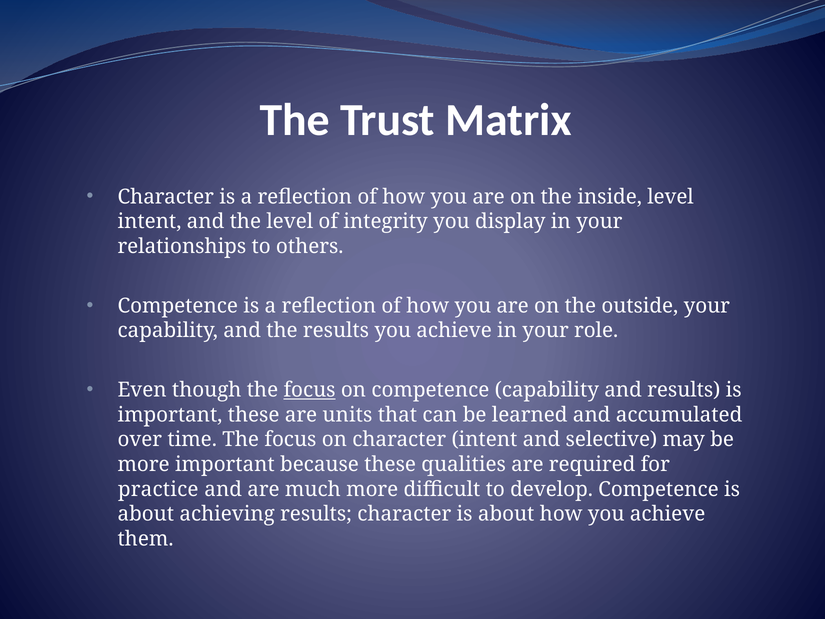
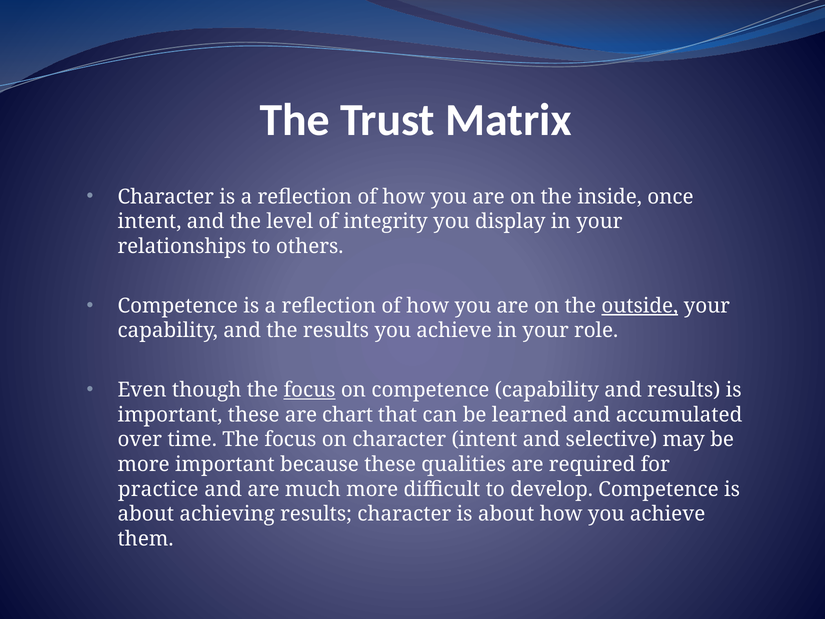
inside level: level -> once
outside underline: none -> present
units: units -> chart
